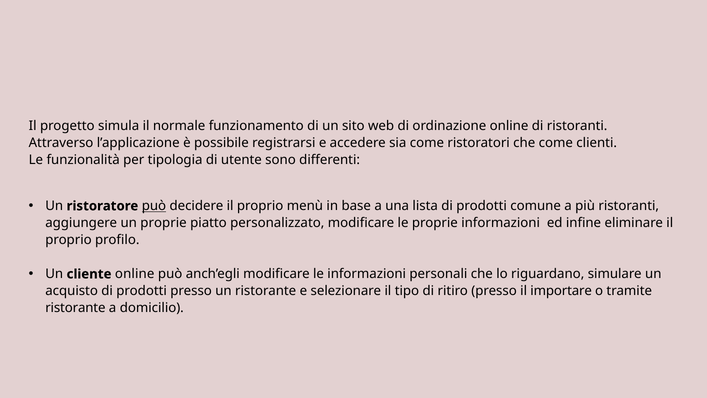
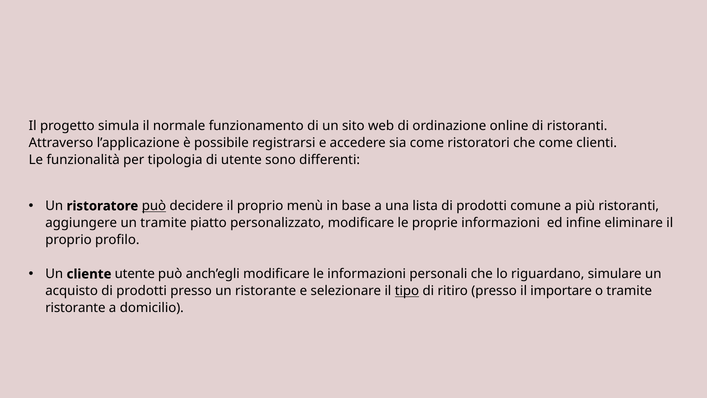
un proprie: proprie -> tramite
cliente online: online -> utente
tipo underline: none -> present
